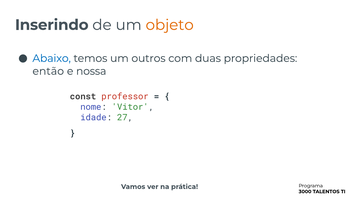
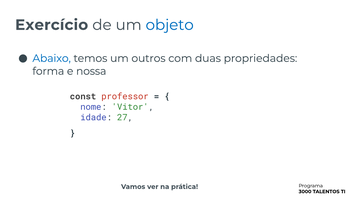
Inserindo: Inserindo -> Exercício
objeto colour: orange -> blue
então: então -> forma
